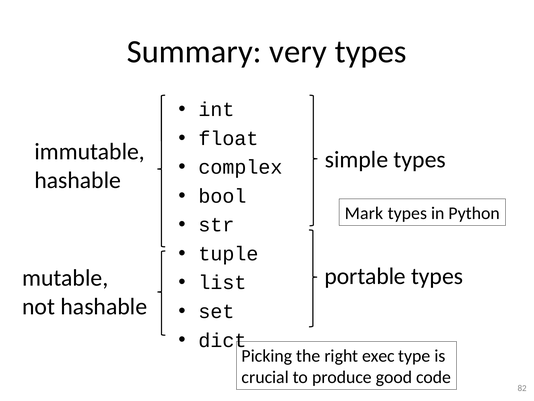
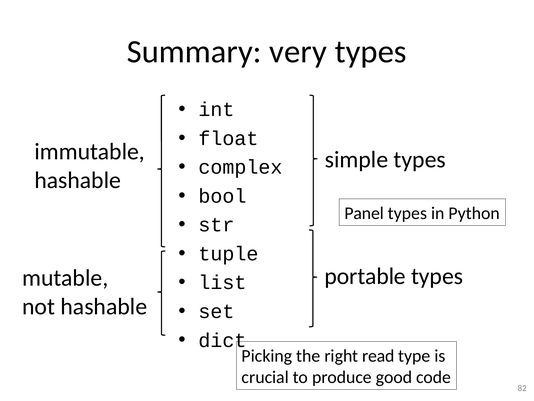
Mark: Mark -> Panel
exec: exec -> read
